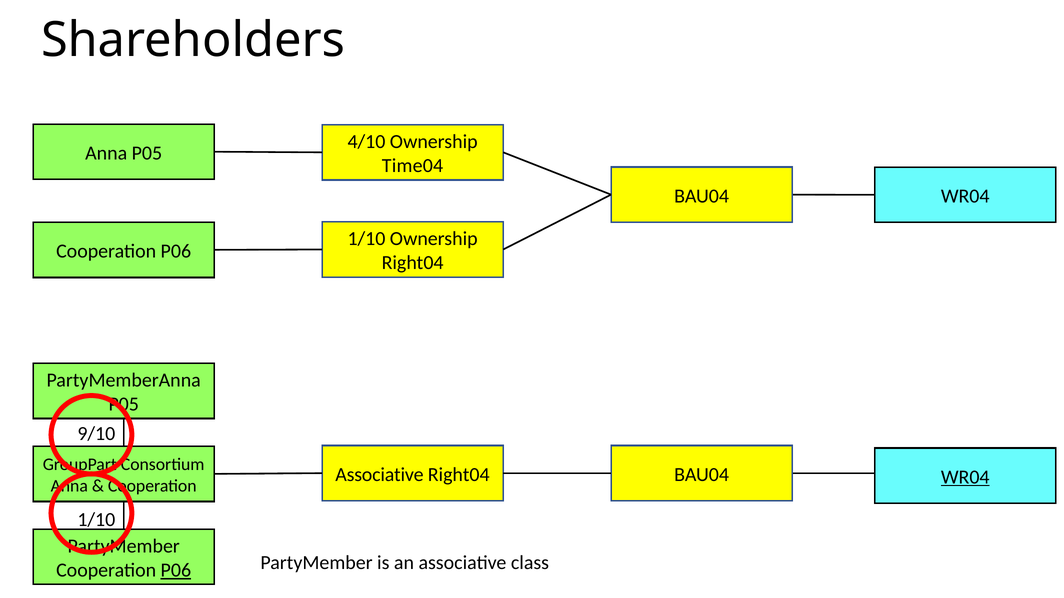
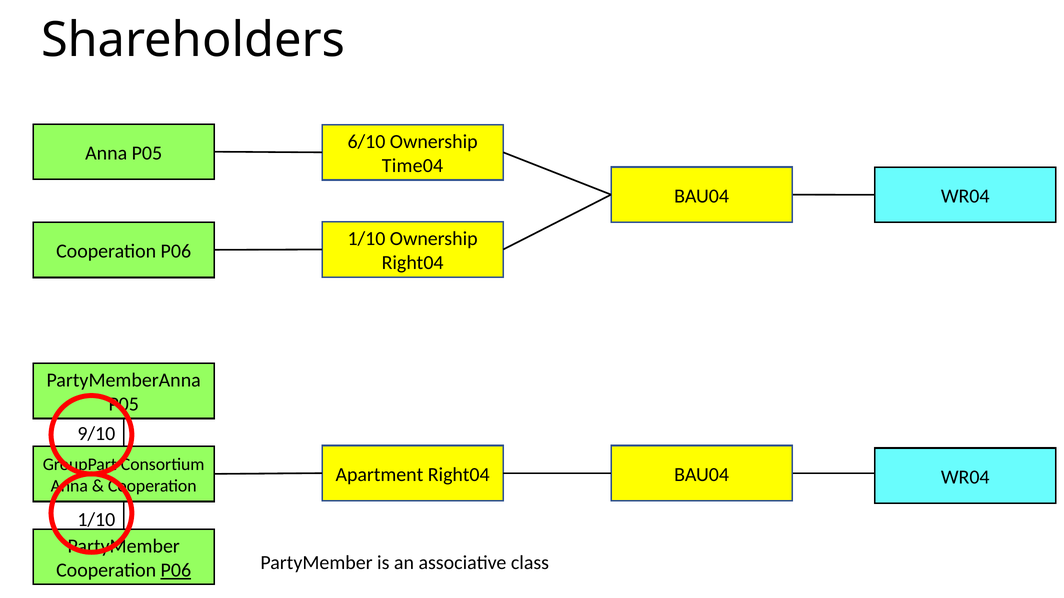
4/10: 4/10 -> 6/10
Associative at (379, 475): Associative -> Apartment
WR04 at (965, 477) underline: present -> none
